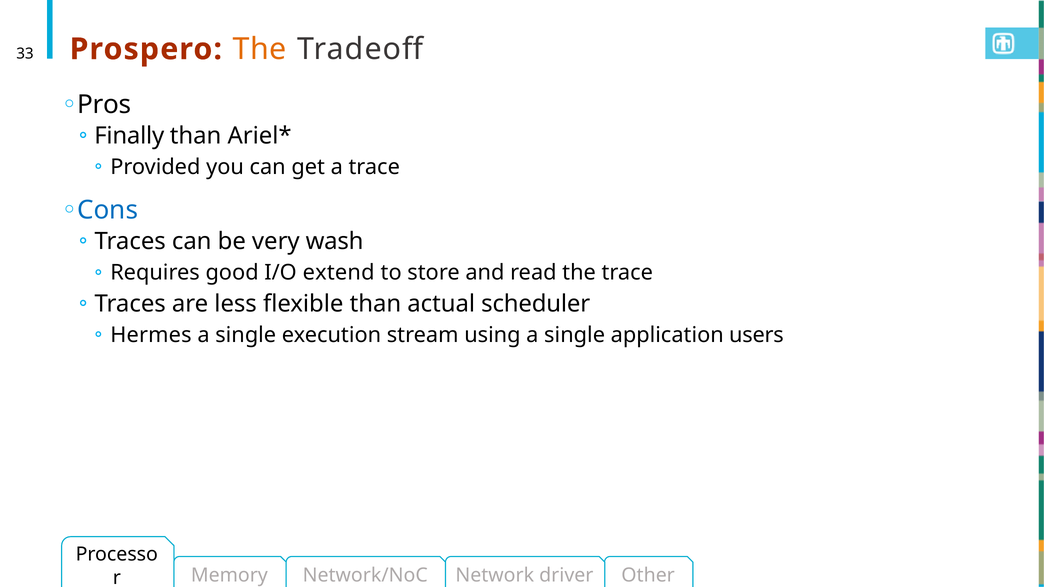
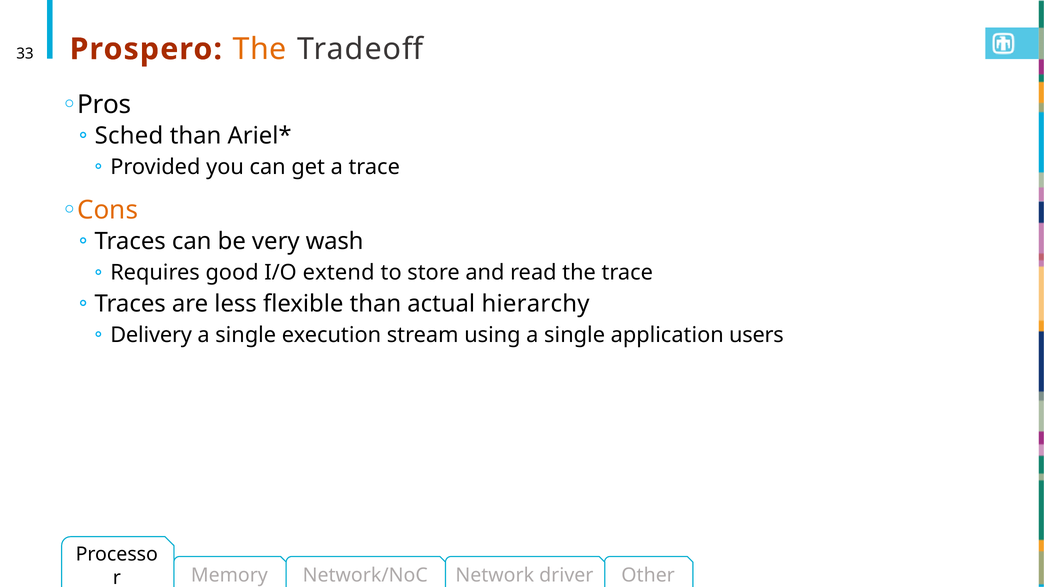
Finally: Finally -> Sched
Cons colour: blue -> orange
scheduler: scheduler -> hierarchy
Hermes: Hermes -> Delivery
